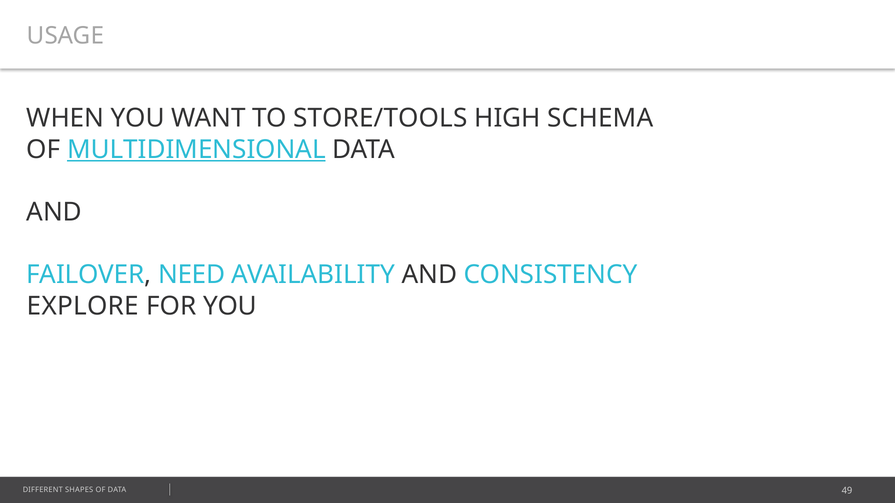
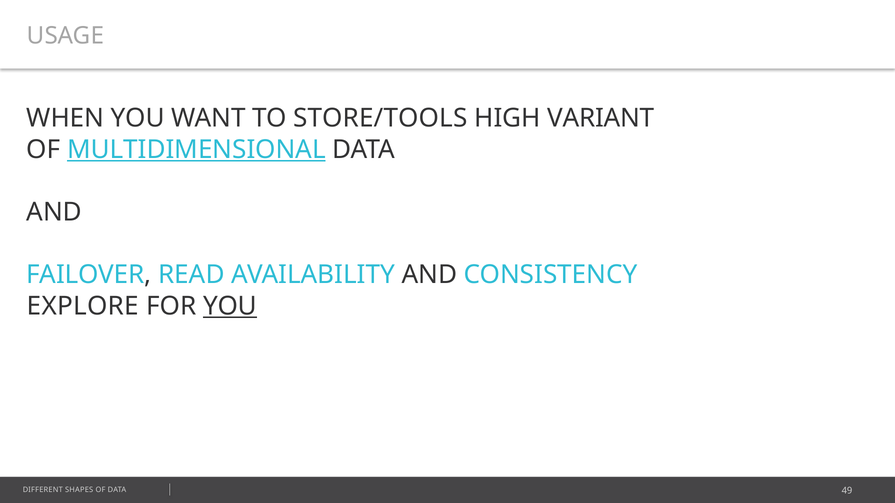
SCHEMA: SCHEMA -> VARIANT
NEED: NEED -> READ
YOU at (230, 306) underline: none -> present
